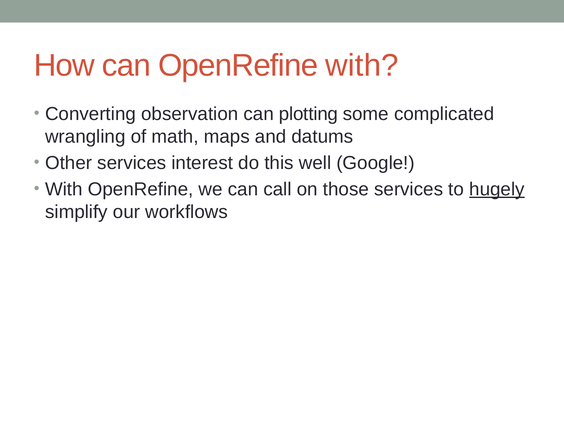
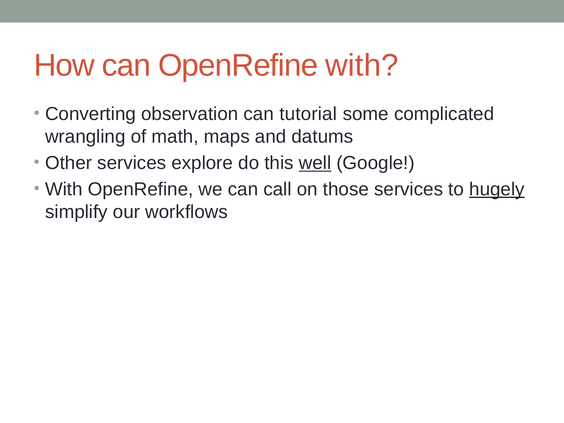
plotting: plotting -> tutorial
interest: interest -> explore
well underline: none -> present
